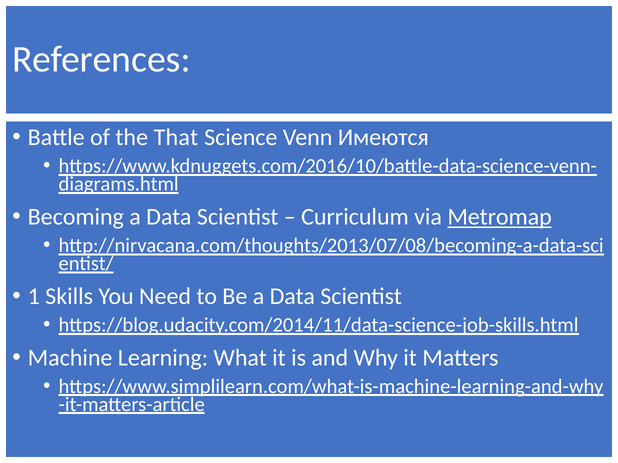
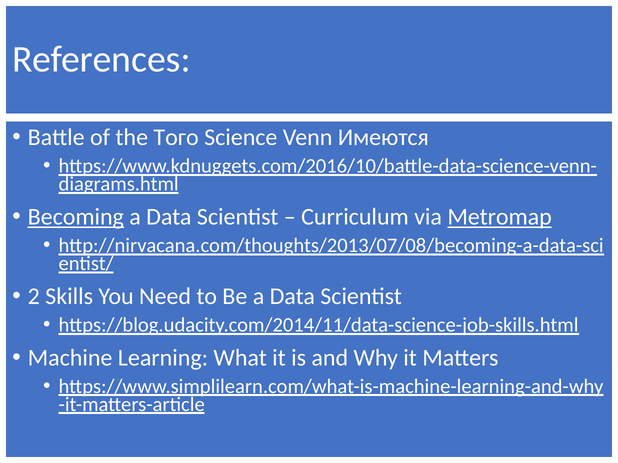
That: That -> Того
Becoming underline: none -> present
1: 1 -> 2
